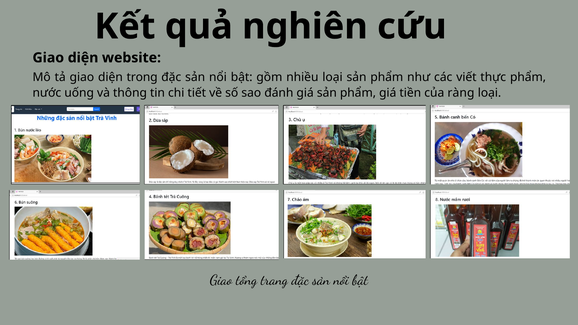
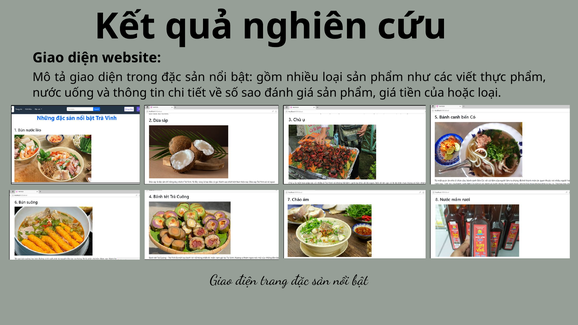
ràng: ràng -> hoặc
tổng: tổng -> điện
